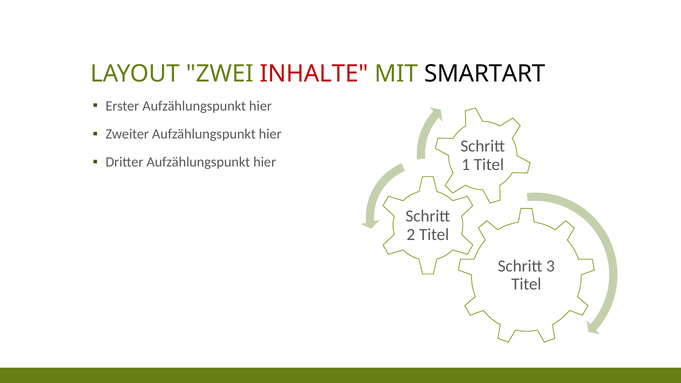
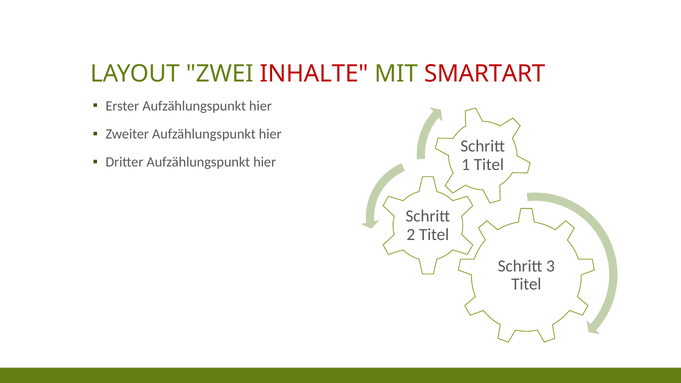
SMARTART colour: black -> red
